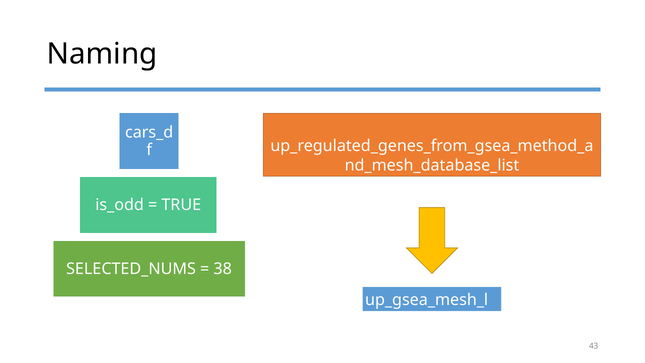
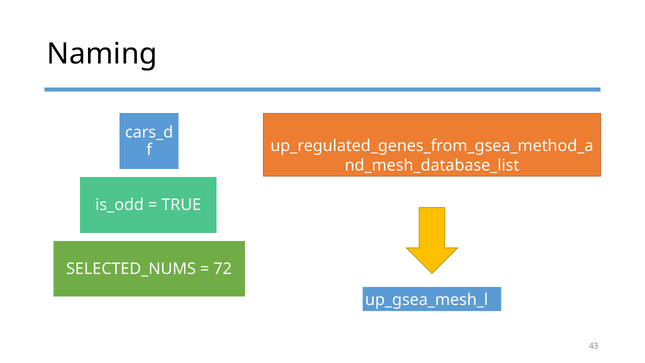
38: 38 -> 72
